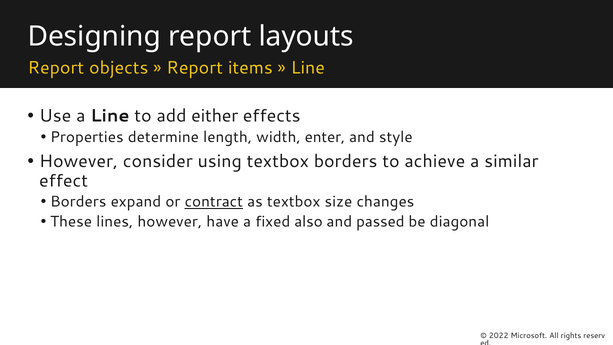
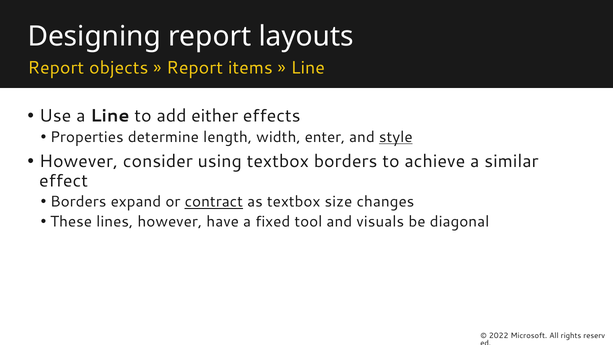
style underline: none -> present
also: also -> tool
passed: passed -> visuals
